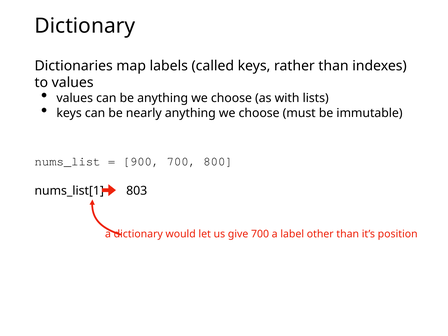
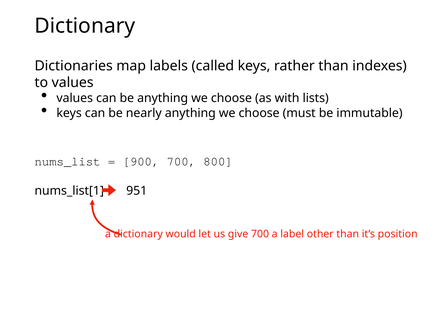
803: 803 -> 951
